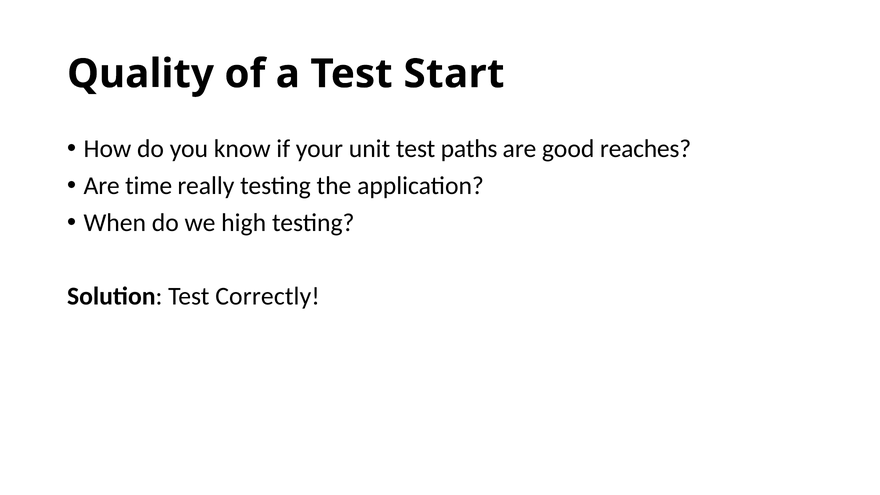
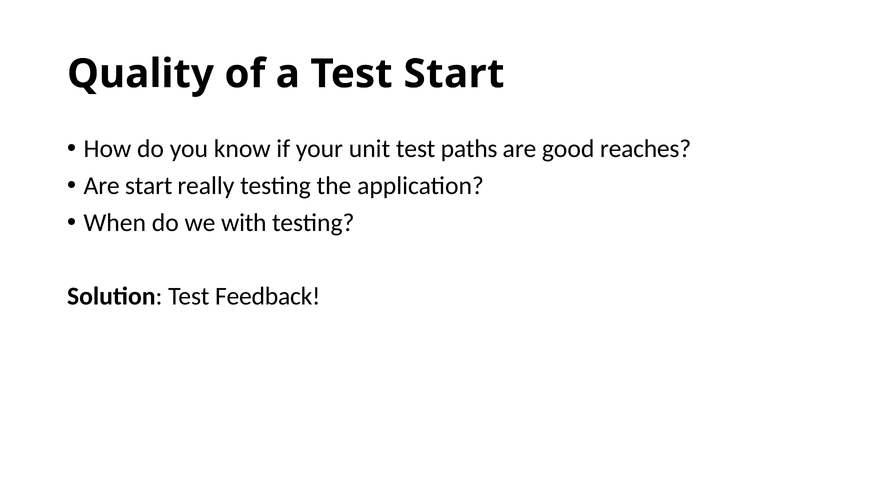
Are time: time -> start
high: high -> with
Correctly: Correctly -> Feedback
